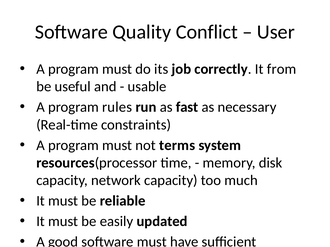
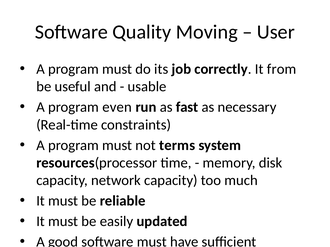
Conflict: Conflict -> Moving
rules: rules -> even
